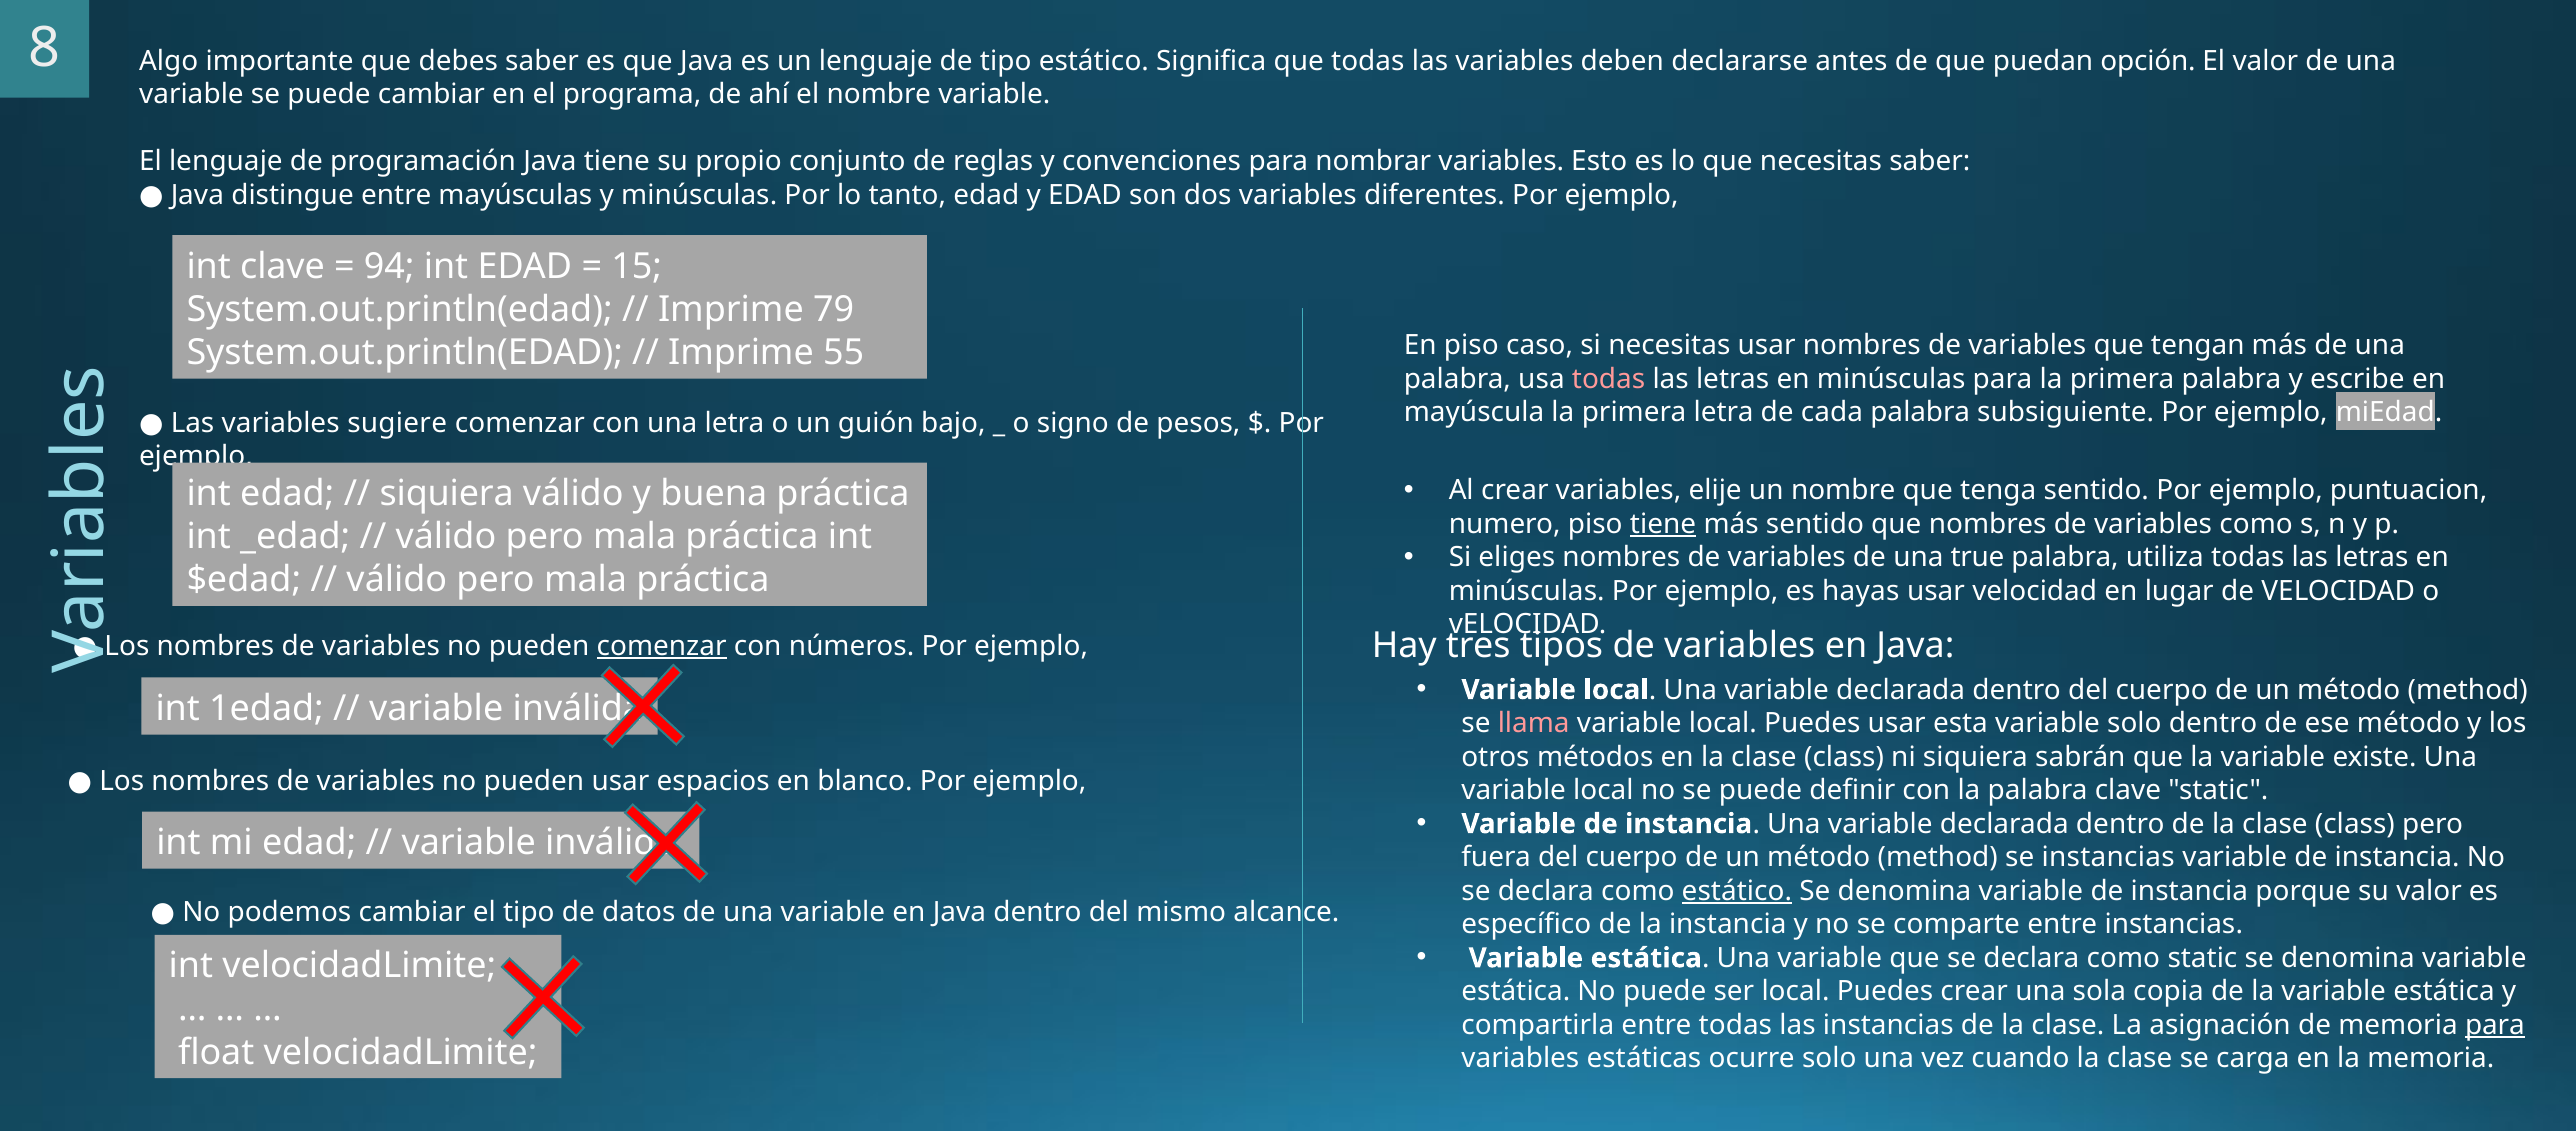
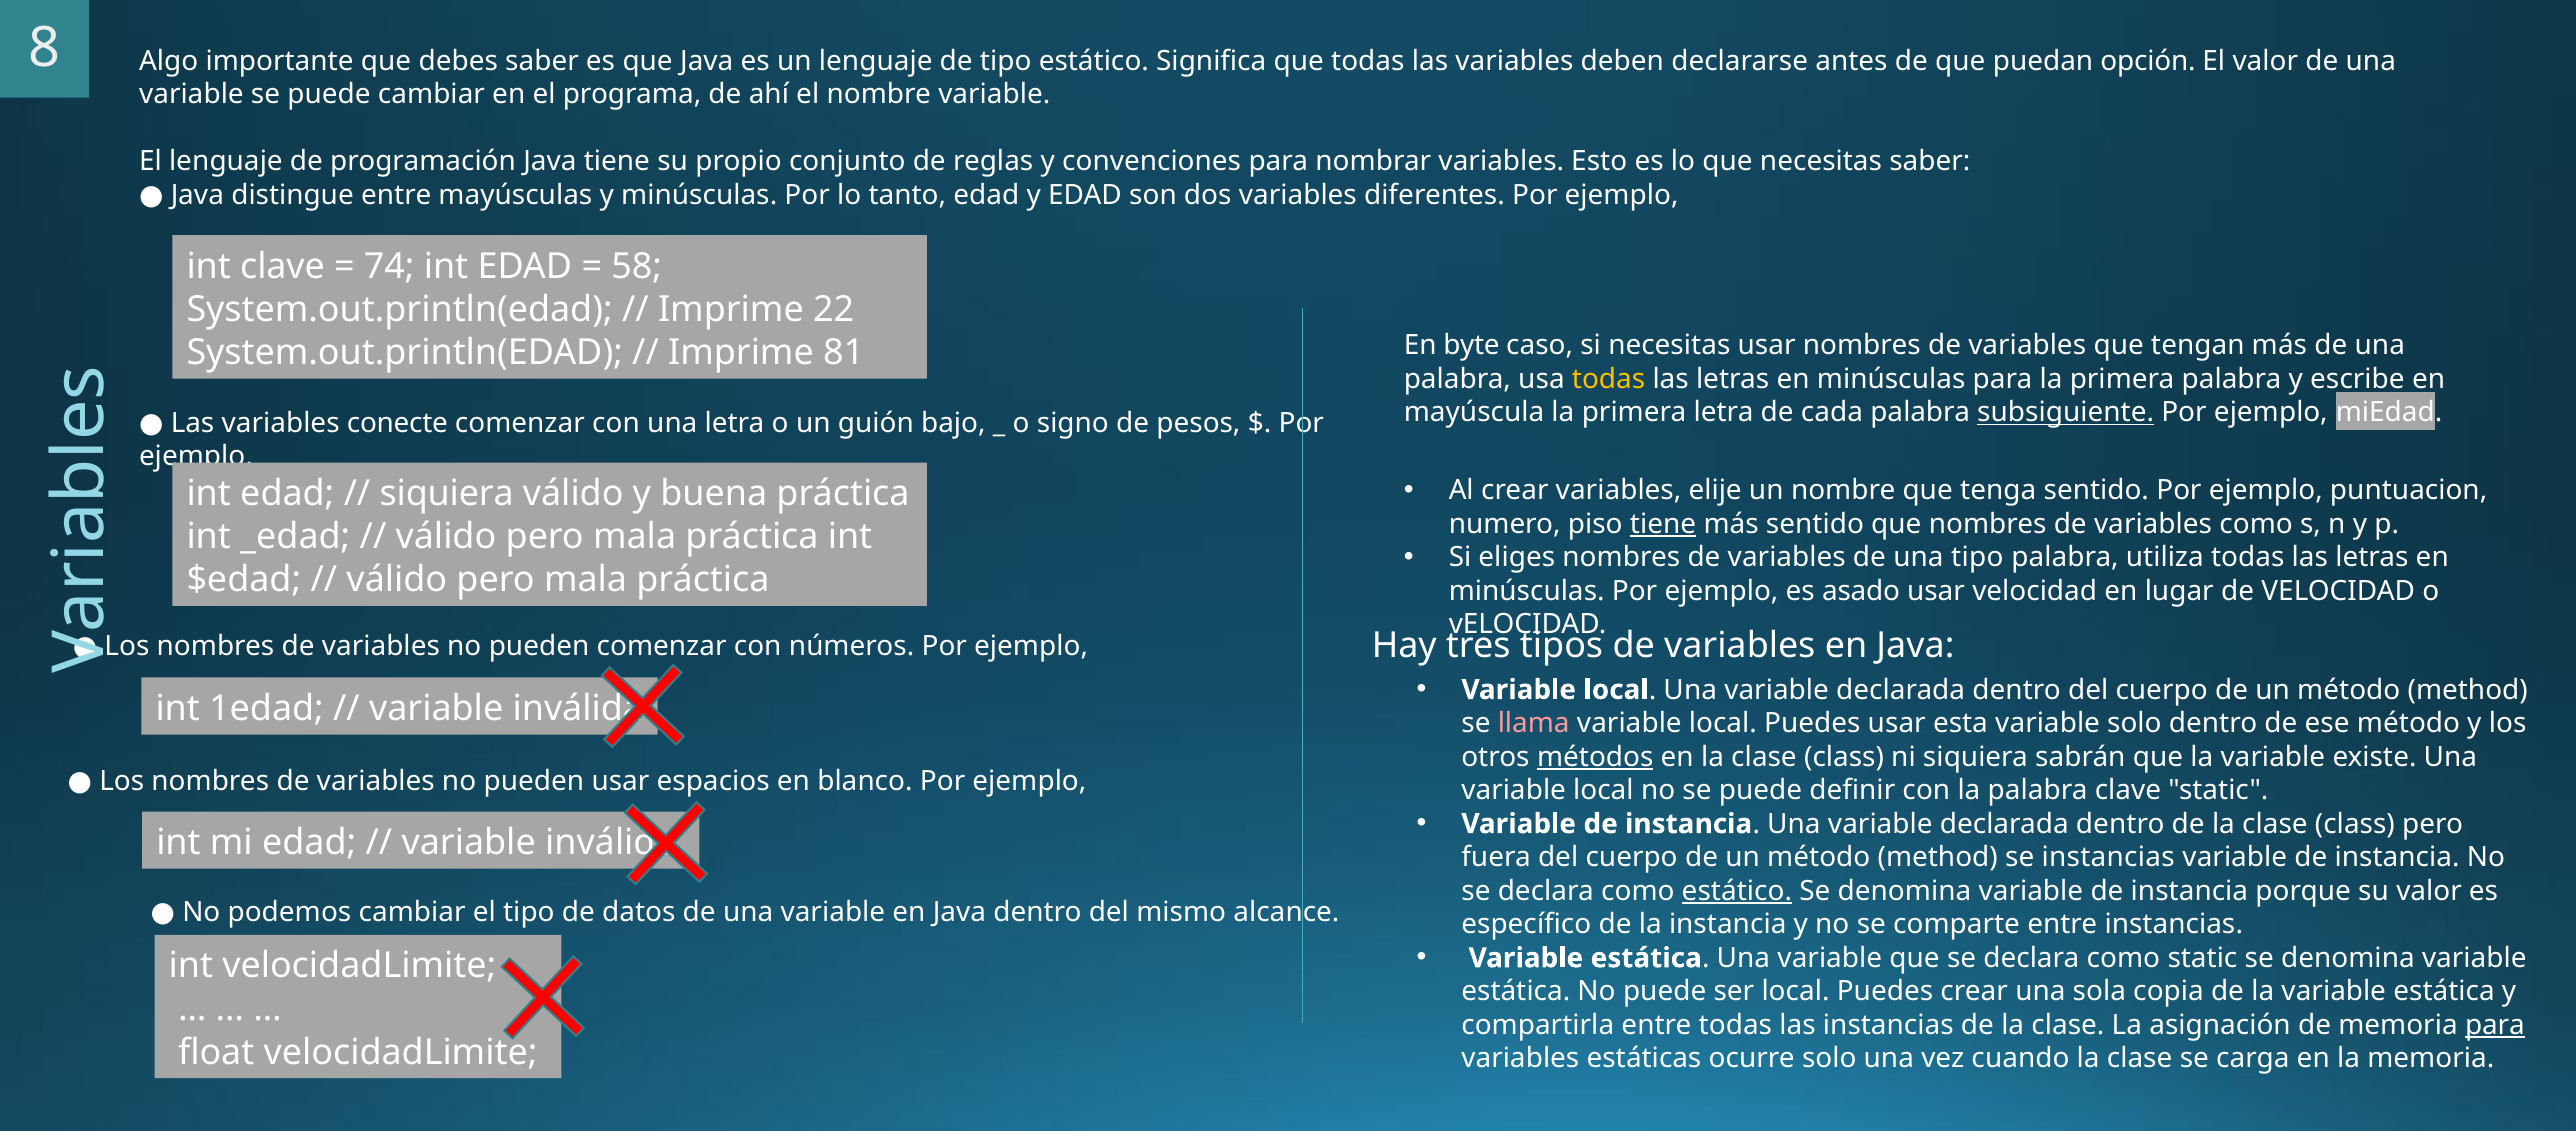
94: 94 -> 74
15: 15 -> 58
79: 79 -> 22
En piso: piso -> byte
55: 55 -> 81
todas at (1609, 379) colour: pink -> yellow
subsiguiente underline: none -> present
sugiere: sugiere -> conecte
una true: true -> tipo
hayas: hayas -> asado
comenzar at (662, 646) underline: present -> none
métodos underline: none -> present
